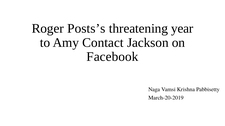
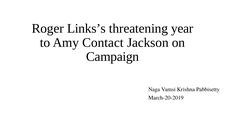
Posts’s: Posts’s -> Links’s
Facebook: Facebook -> Campaign
